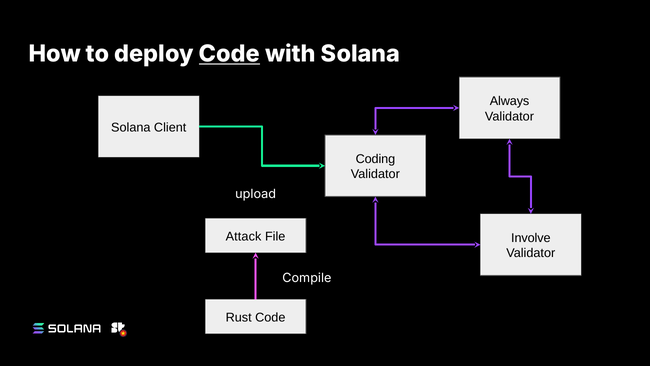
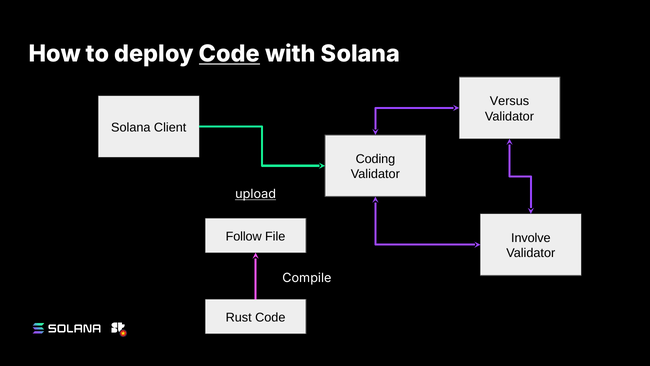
Always: Always -> Versus
upload underline: none -> present
Attack: Attack -> Follow
